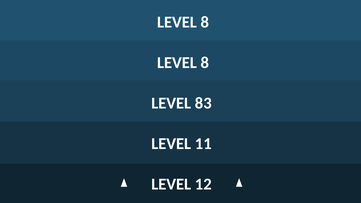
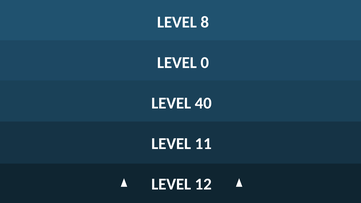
8 at (205, 63): 8 -> 0
83: 83 -> 40
